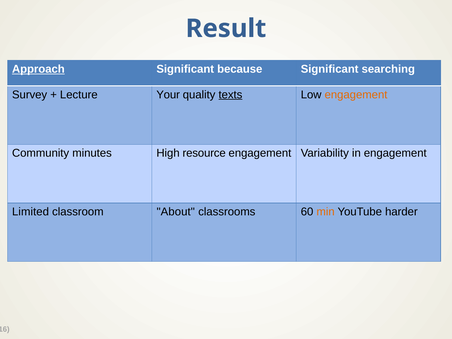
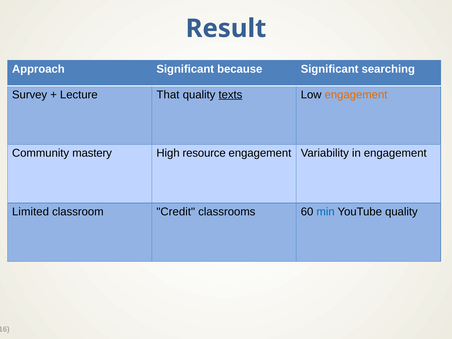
Approach underline: present -> none
Your: Your -> That
minutes: minutes -> mastery
About: About -> Credit
min colour: orange -> blue
YouTube harder: harder -> quality
